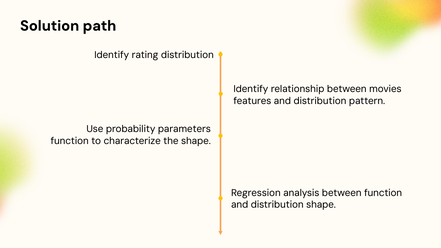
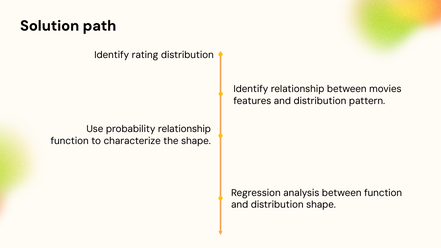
probability parameters: parameters -> relationship
